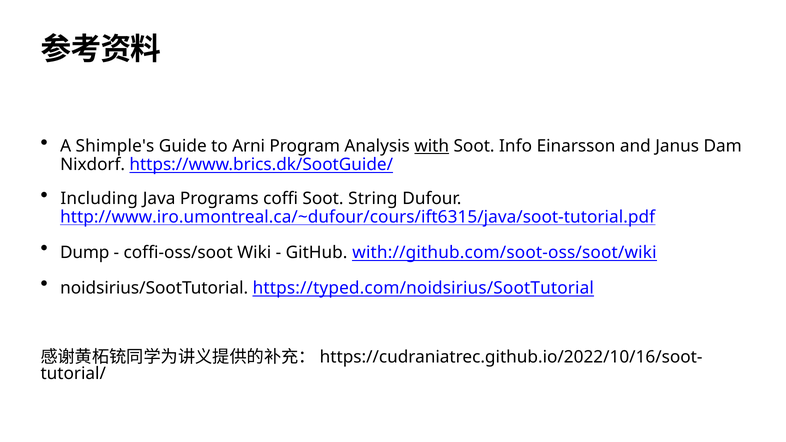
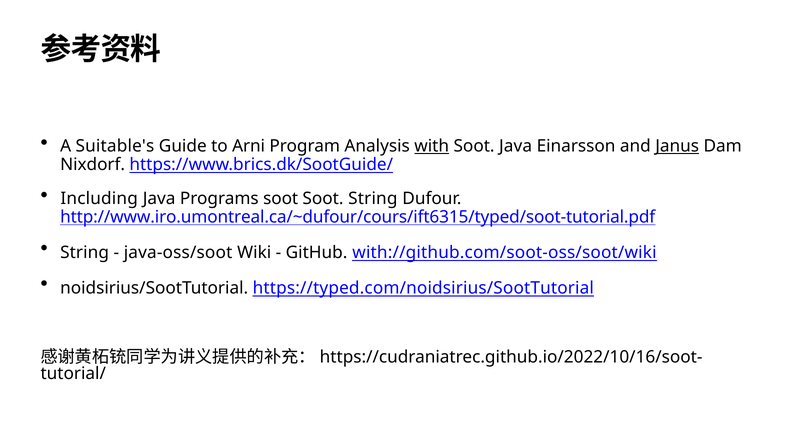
Shimple's: Shimple's -> Suitable's
Soot Info: Info -> Java
Janus underline: none -> present
Programs coffi: coffi -> soot
http://www.iro.umontreal.ca/~dufour/cours/ift6315/java/soot-tutorial.pdf: http://www.iro.umontreal.ca/~dufour/cours/ift6315/java/soot-tutorial.pdf -> http://www.iro.umontreal.ca/~dufour/cours/ift6315/typed/soot-tutorial.pdf
Dump at (85, 253): Dump -> String
coffi-oss/soot: coffi-oss/soot -> java-oss/soot
